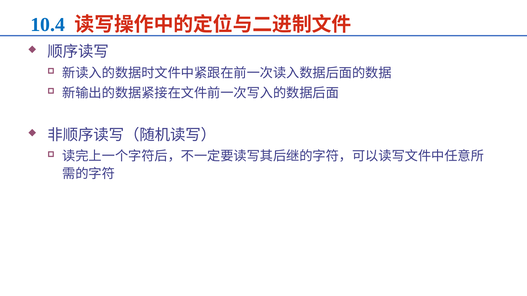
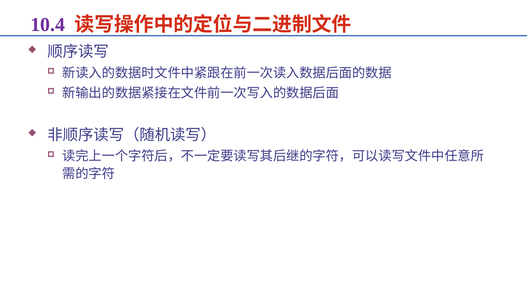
10.4 colour: blue -> purple
